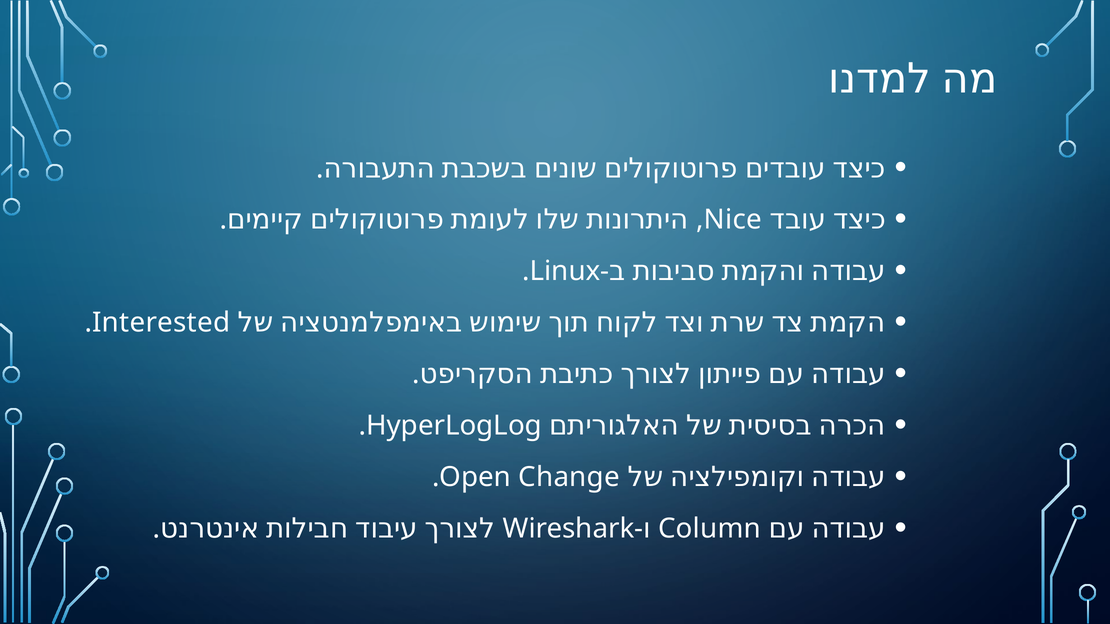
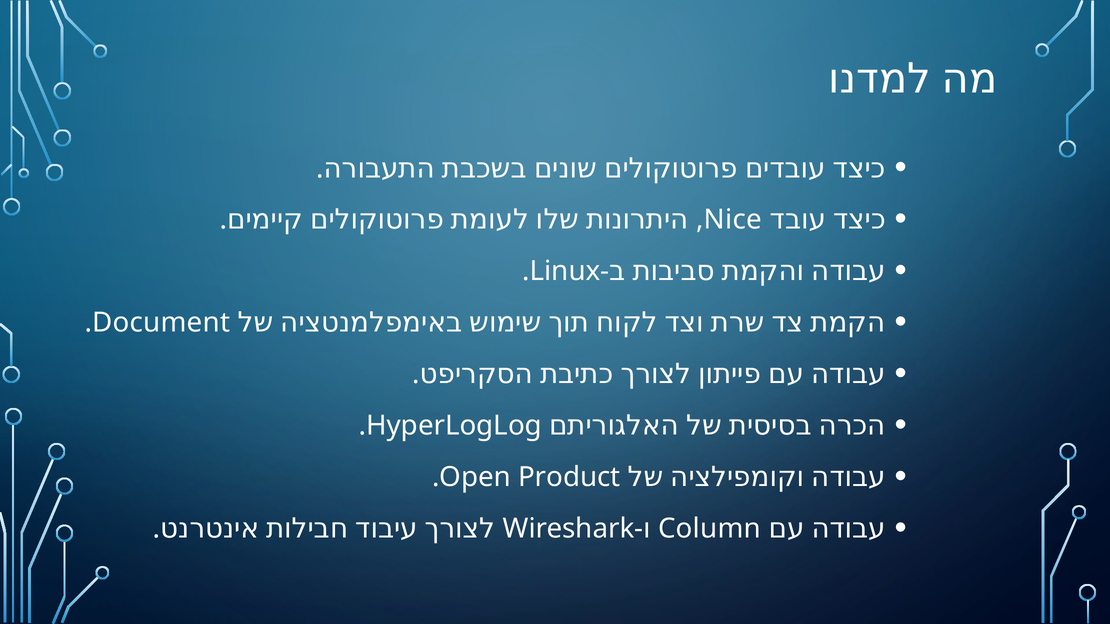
Interested: Interested -> Document
Change: Change -> Product
